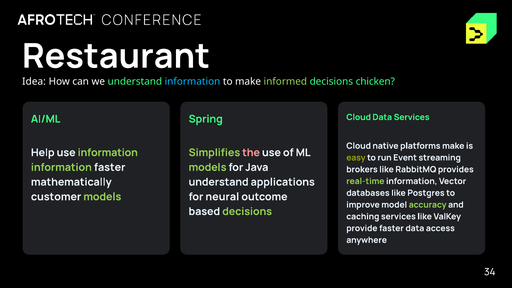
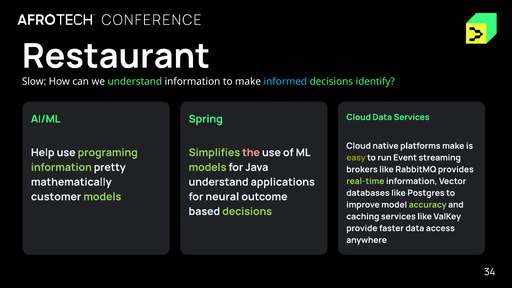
Idea: Idea -> Slow
information at (192, 82) colour: light blue -> white
informed colour: light green -> light blue
chicken: chicken -> identify
use information: information -> programing
information faster: faster -> pretty
